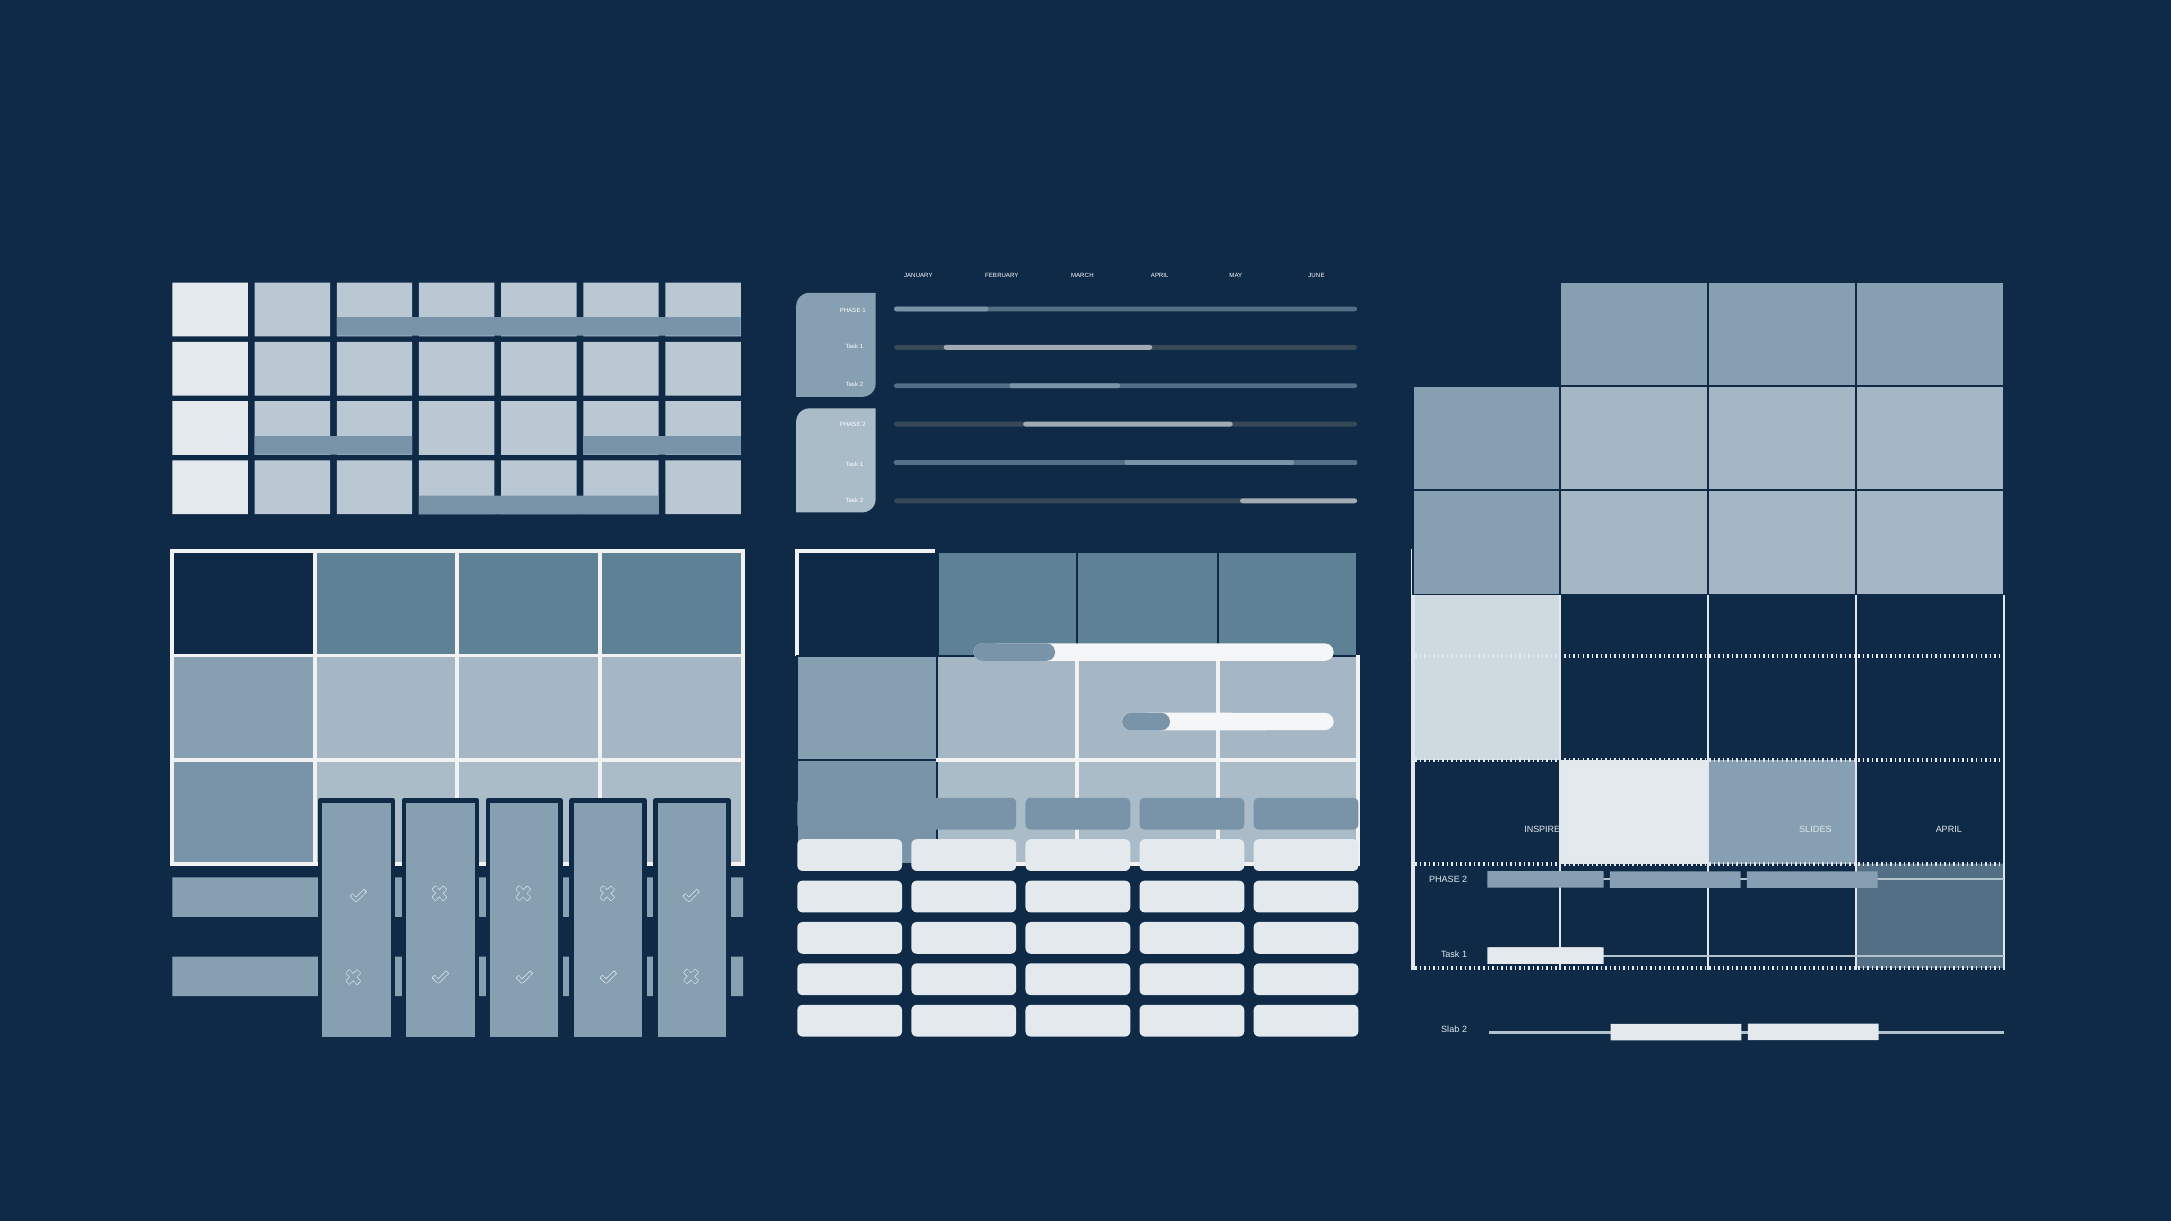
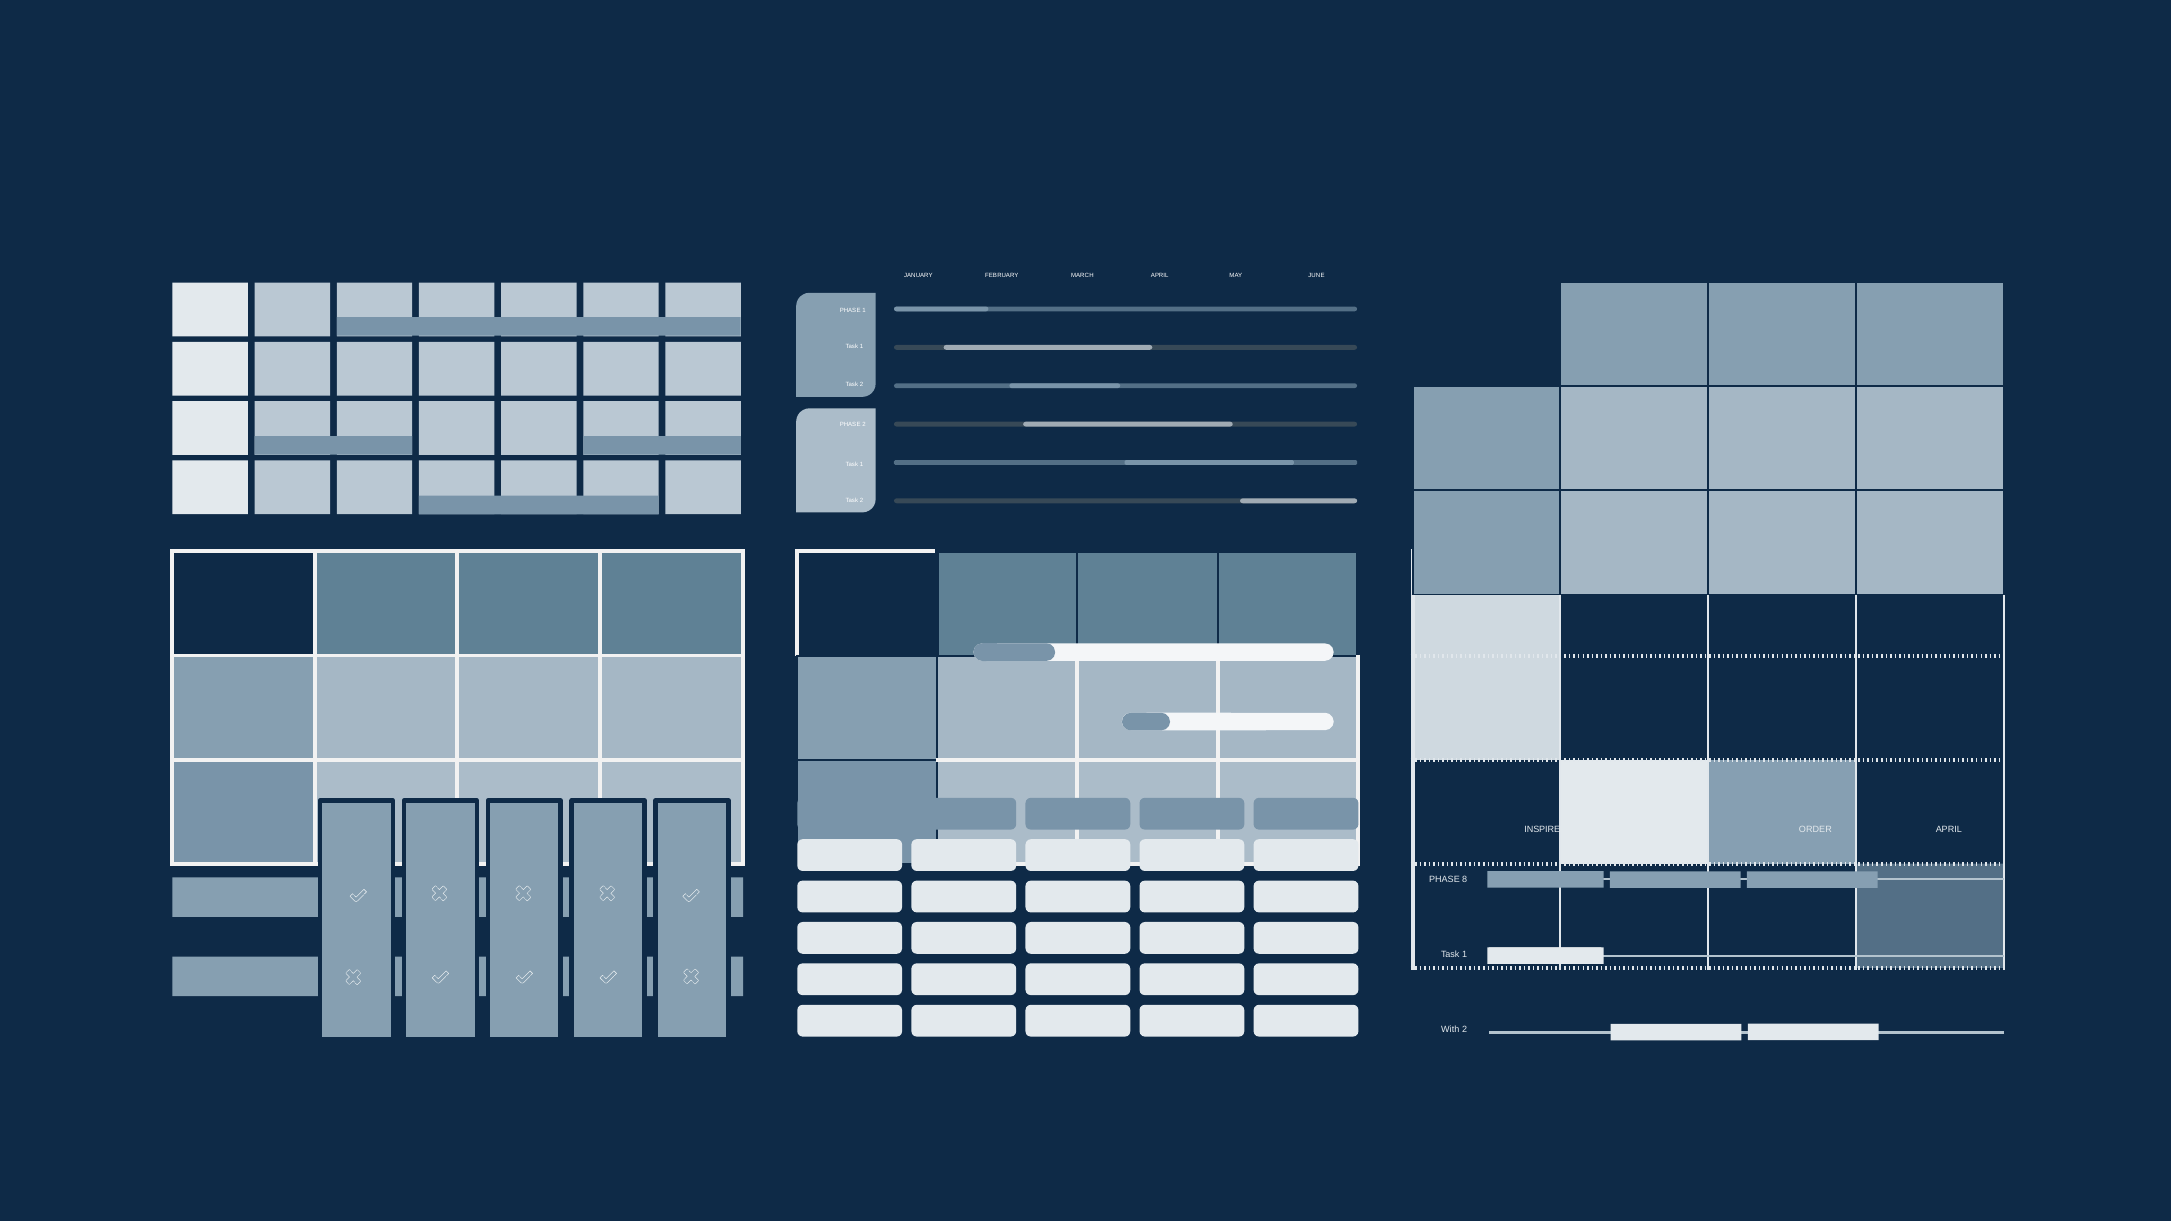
SLIDES: SLIDES -> ORDER
2 at (1465, 880): 2 -> 8
Slab: Slab -> With
